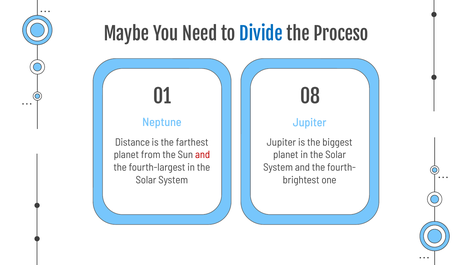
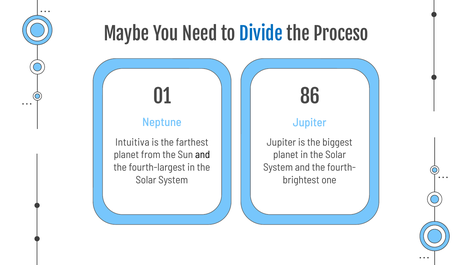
08: 08 -> 86
Distance: Distance -> Intuitiva
and at (203, 155) colour: red -> black
